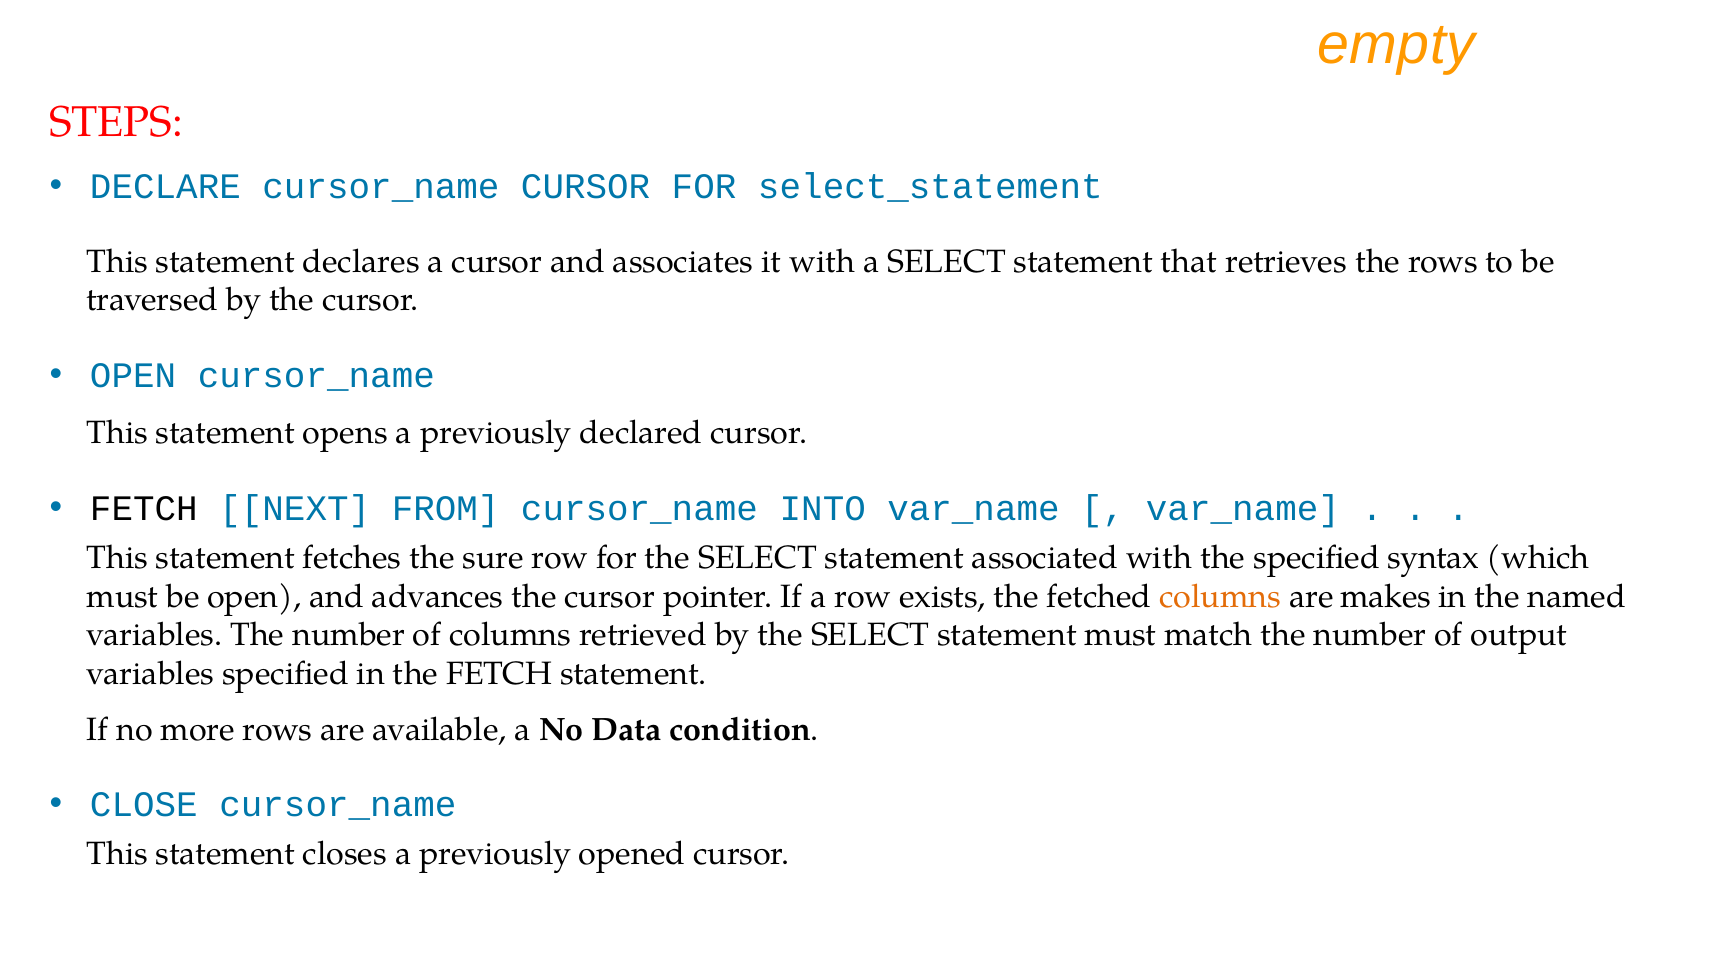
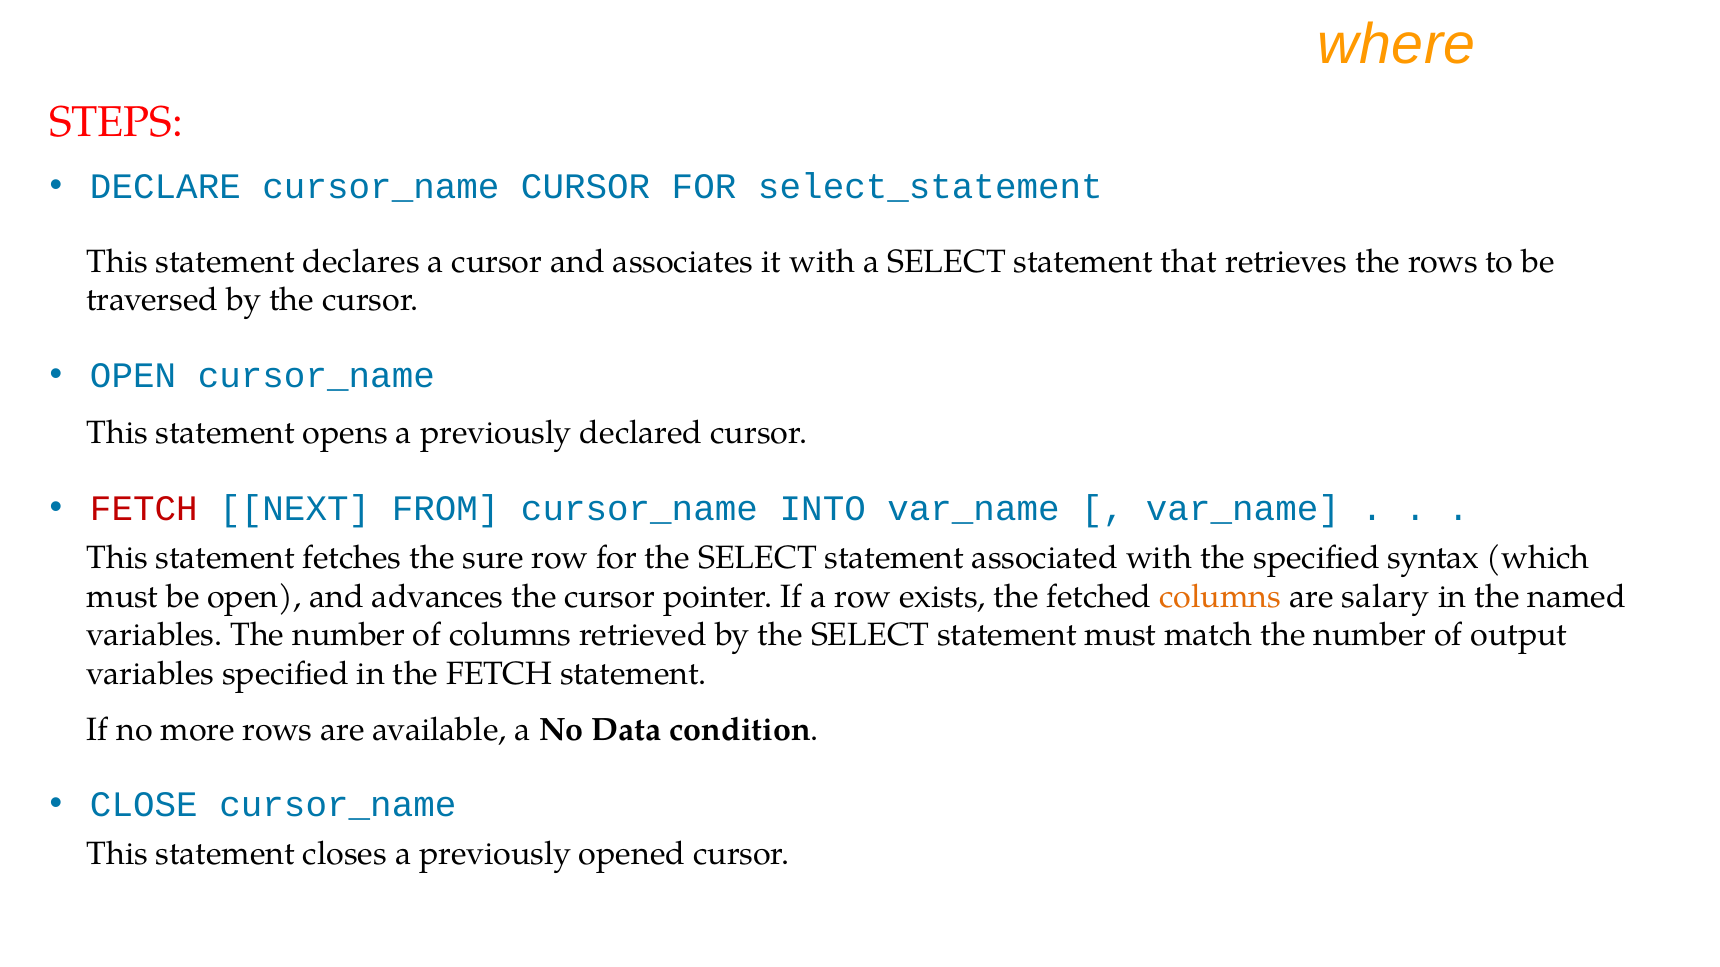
empty: empty -> where
FETCH at (144, 509) colour: black -> red
makes: makes -> salary
